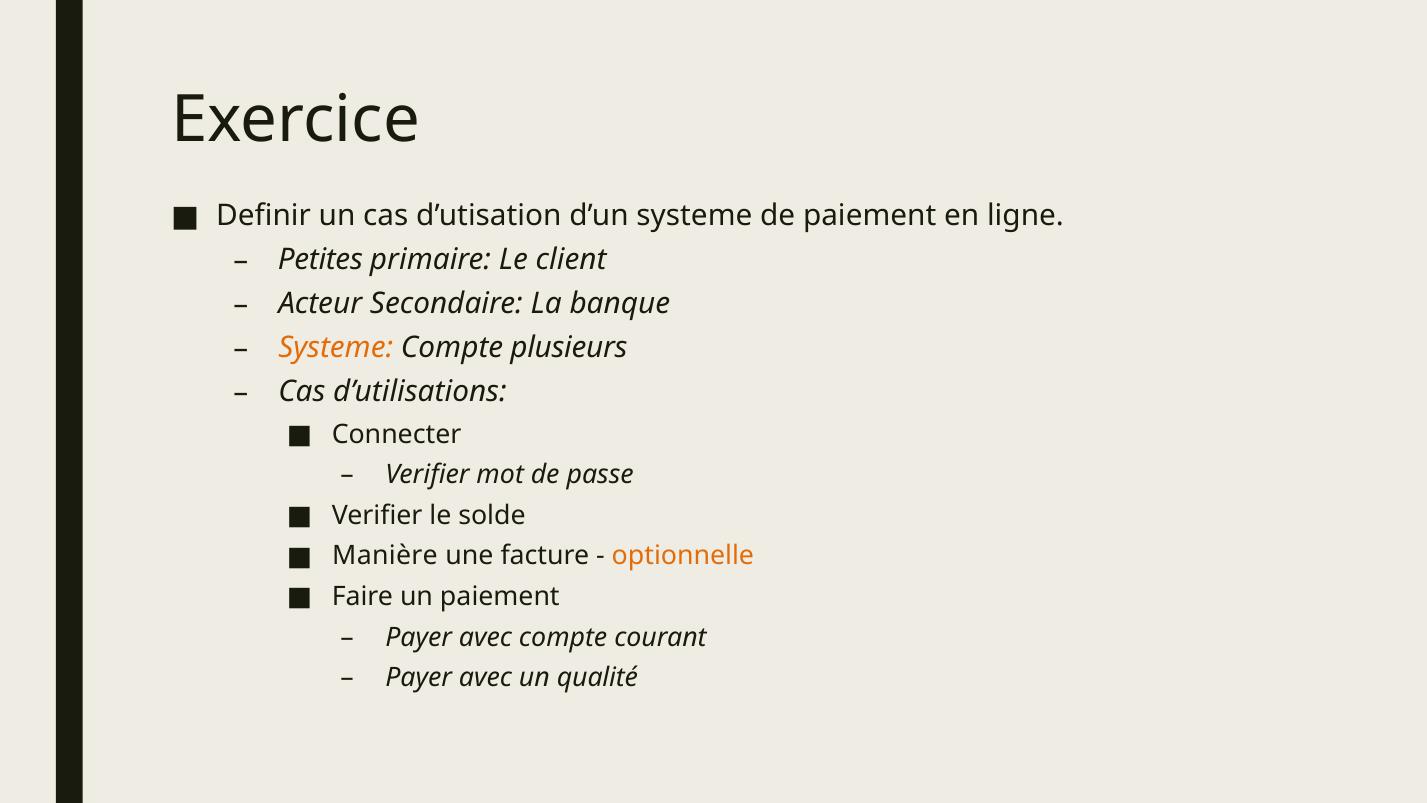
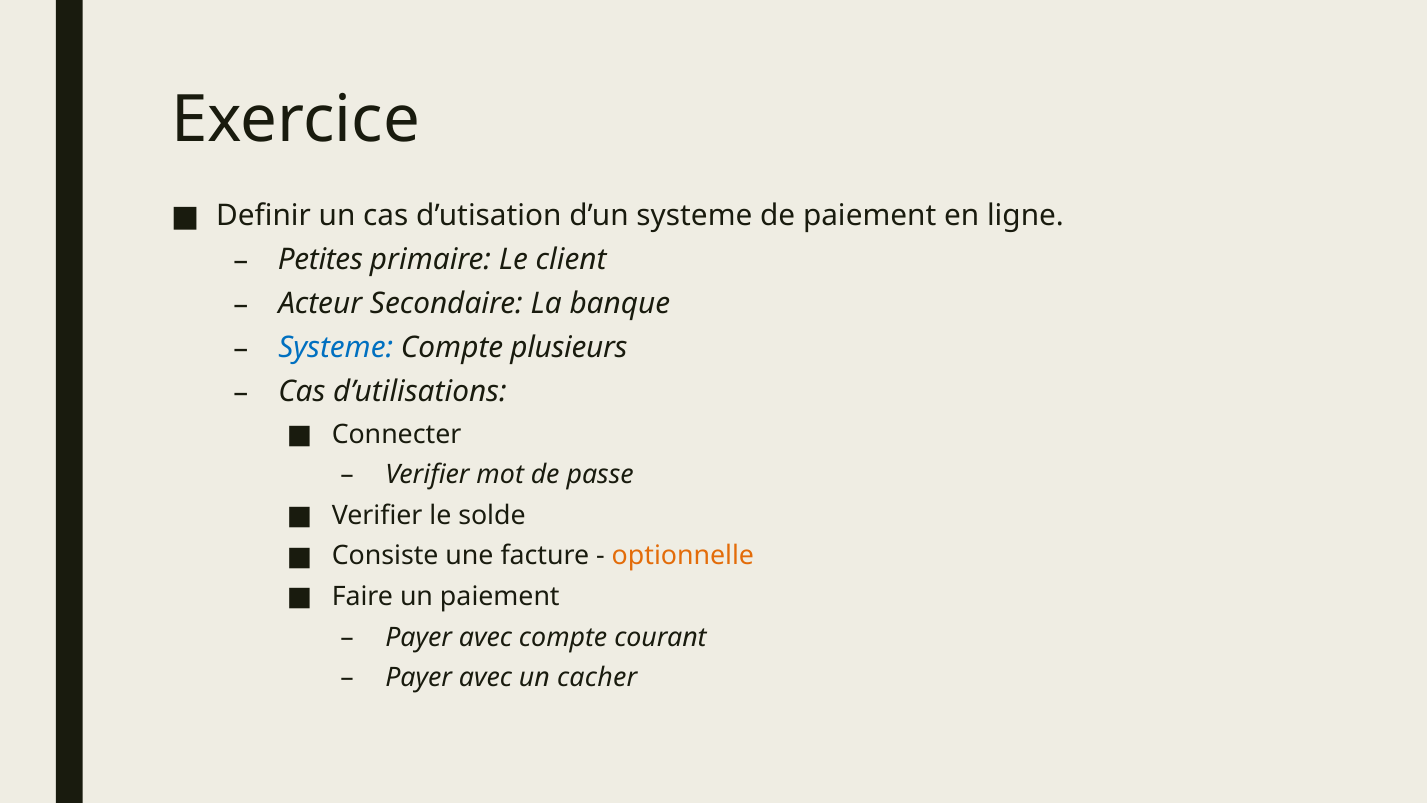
Systeme at (336, 348) colour: orange -> blue
Manière: Manière -> Consiste
qualité: qualité -> cacher
